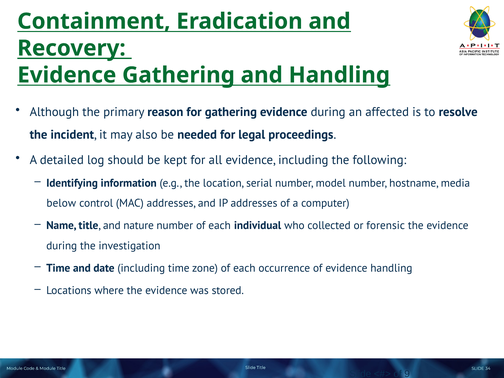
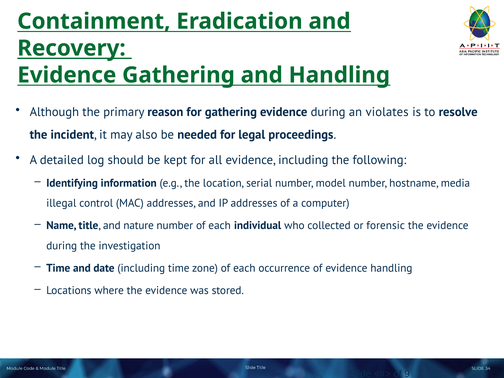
affected: affected -> violates
below: below -> illegal
